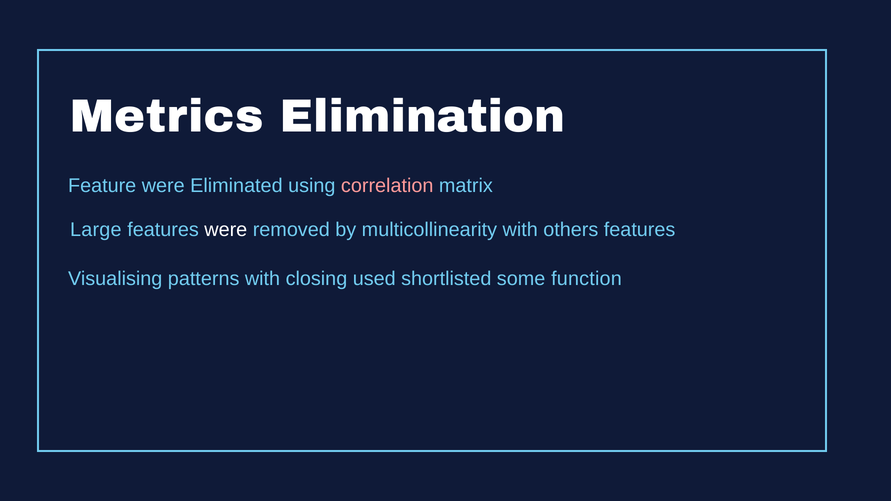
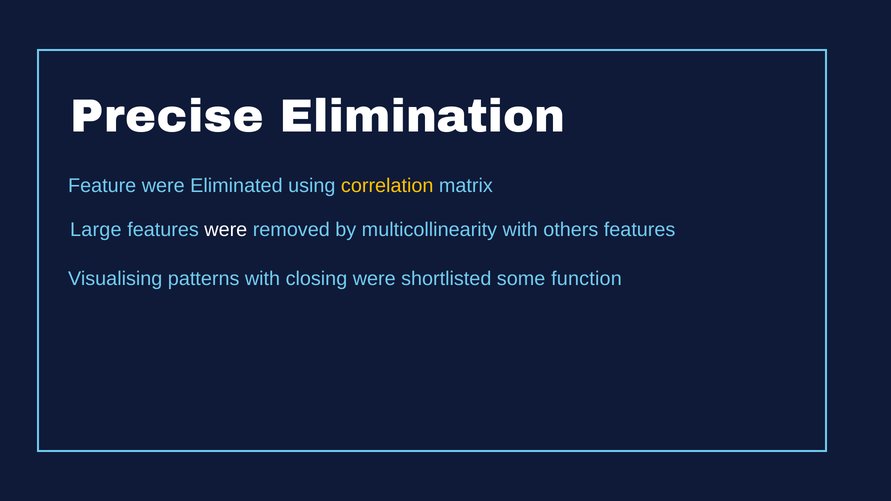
Metrics: Metrics -> Precise
correlation colour: pink -> yellow
closing used: used -> were
